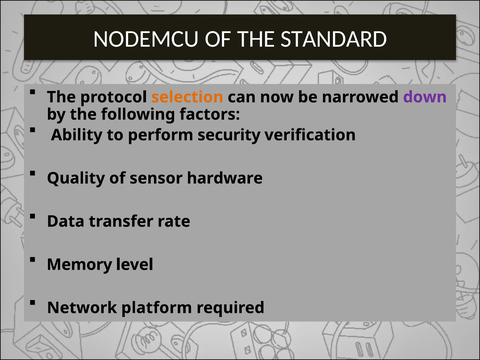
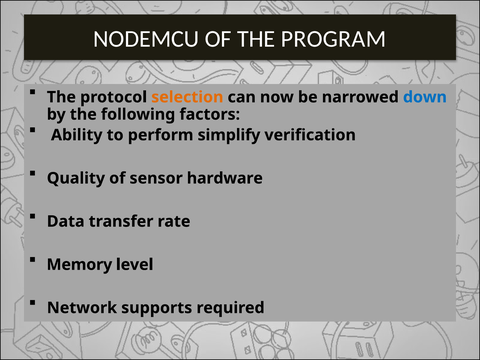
STANDARD: STANDARD -> PROGRAM
down colour: purple -> blue
security: security -> simplify
platform: platform -> supports
